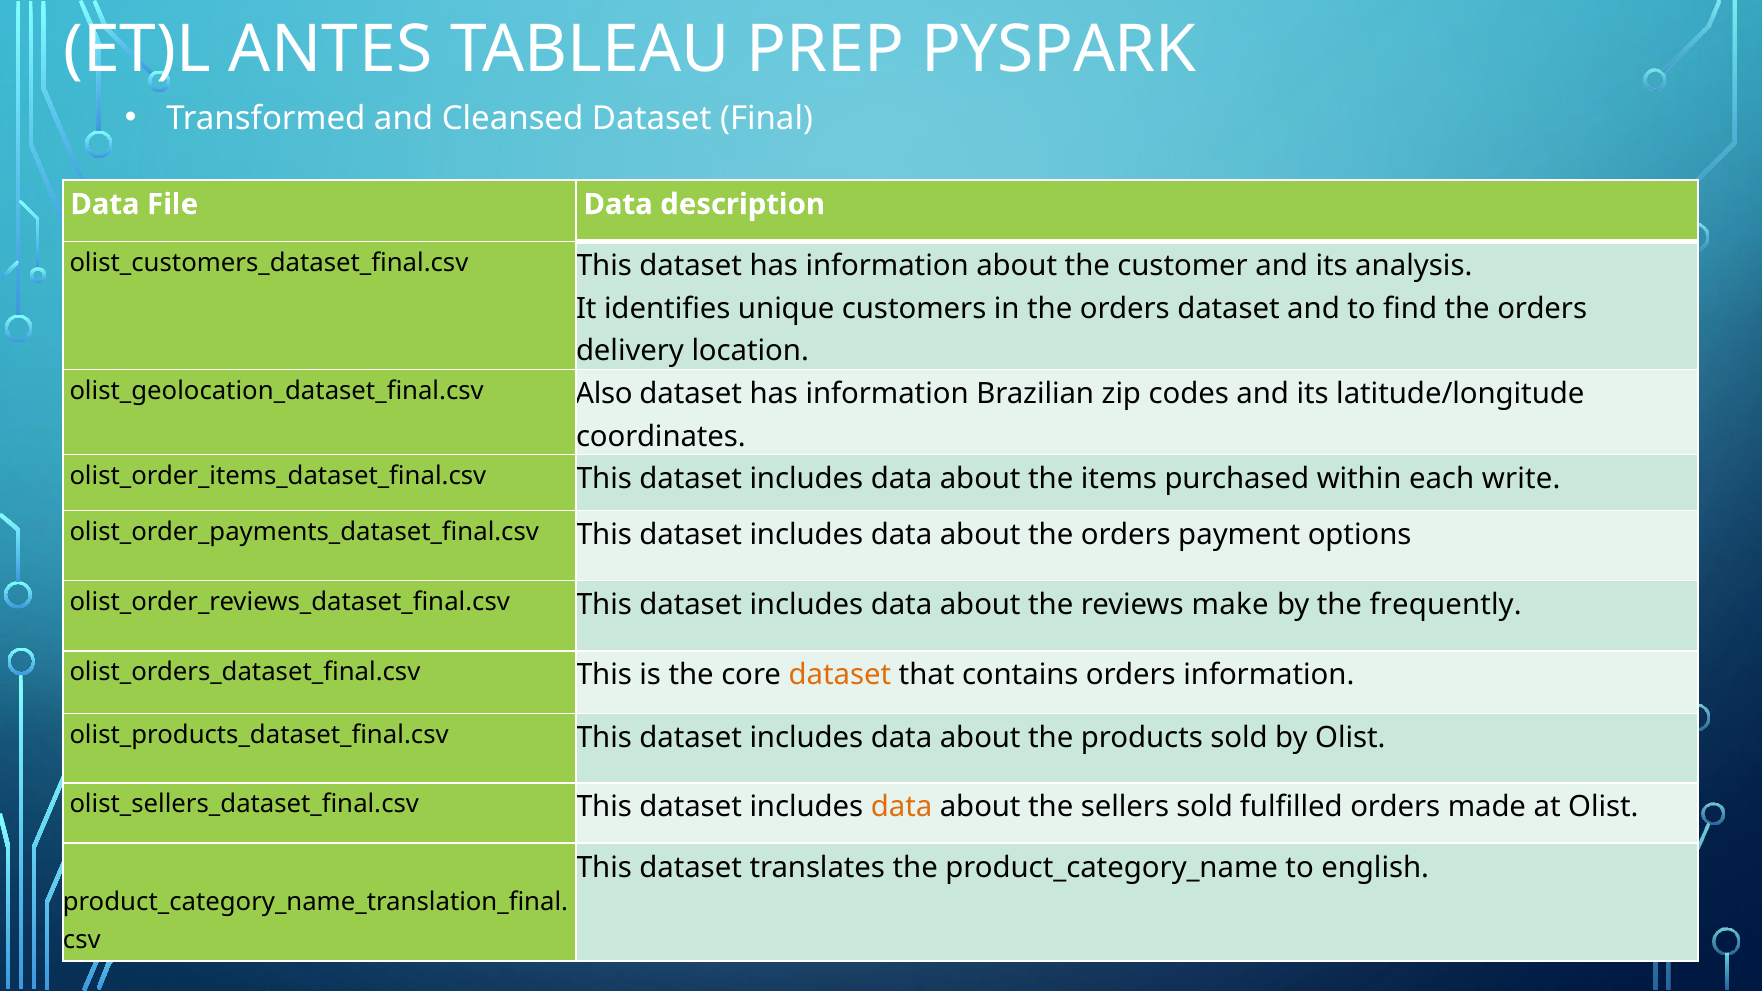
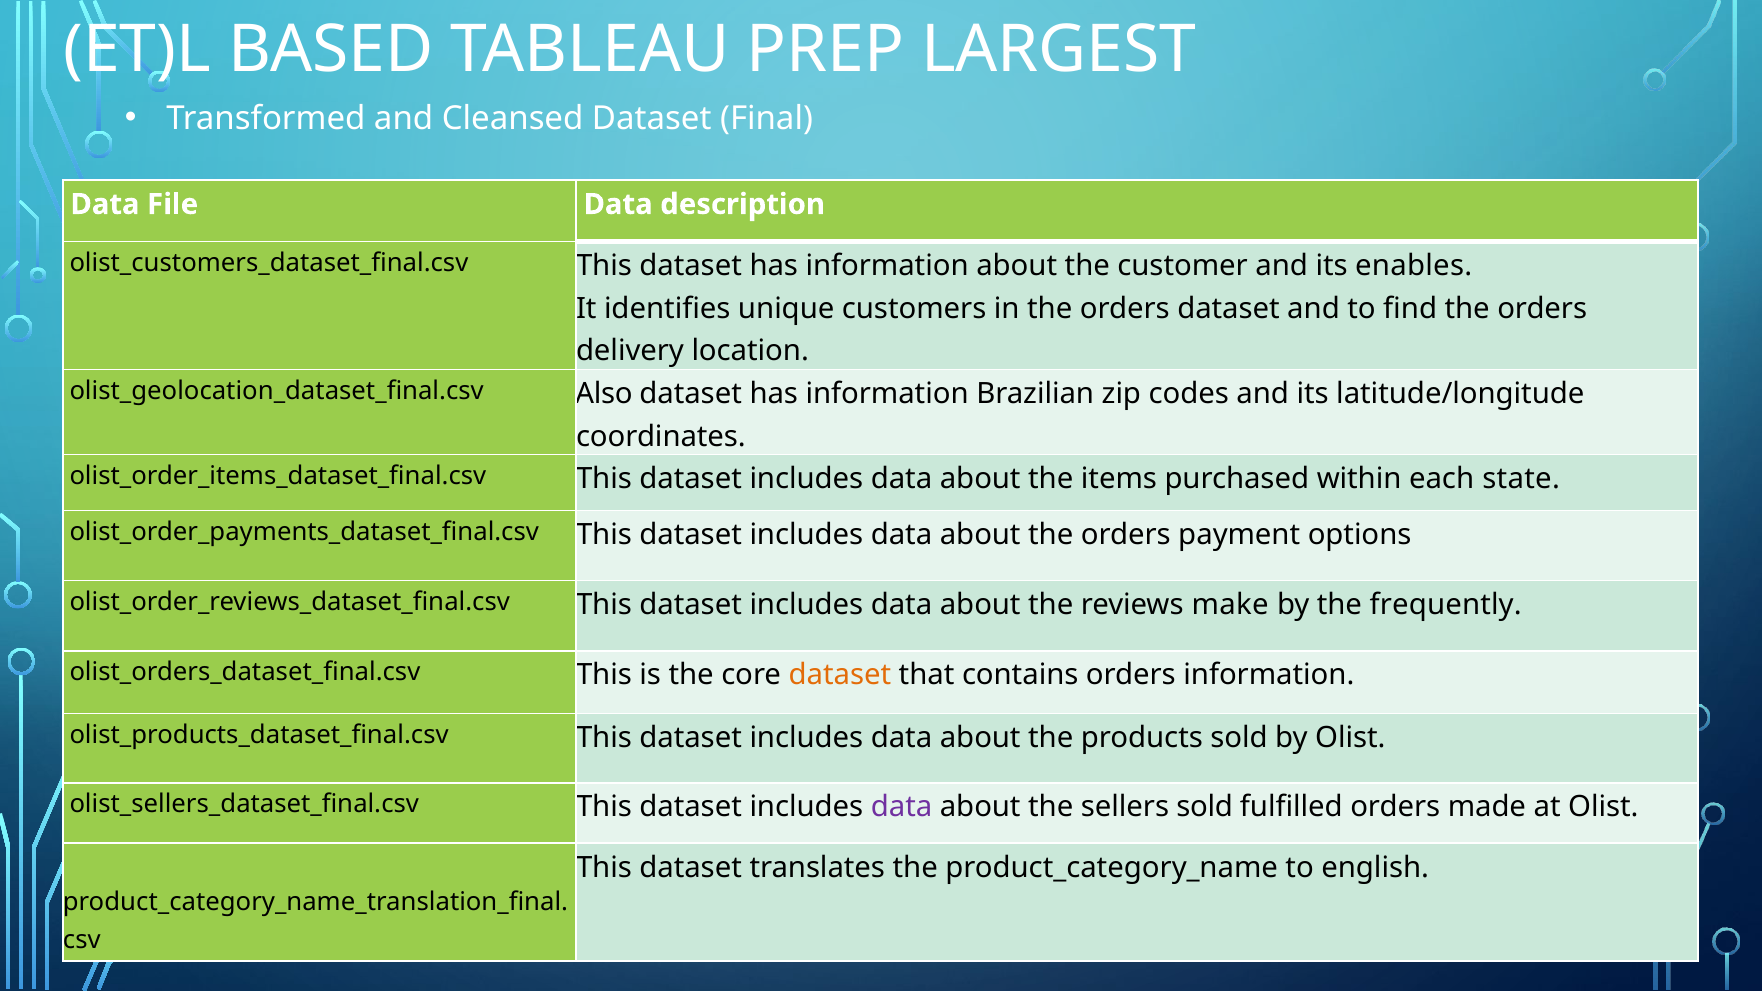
ANTES: ANTES -> BASED
PYSPARK: PYSPARK -> LARGEST
analysis: analysis -> enables
write: write -> state
data at (902, 807) colour: orange -> purple
